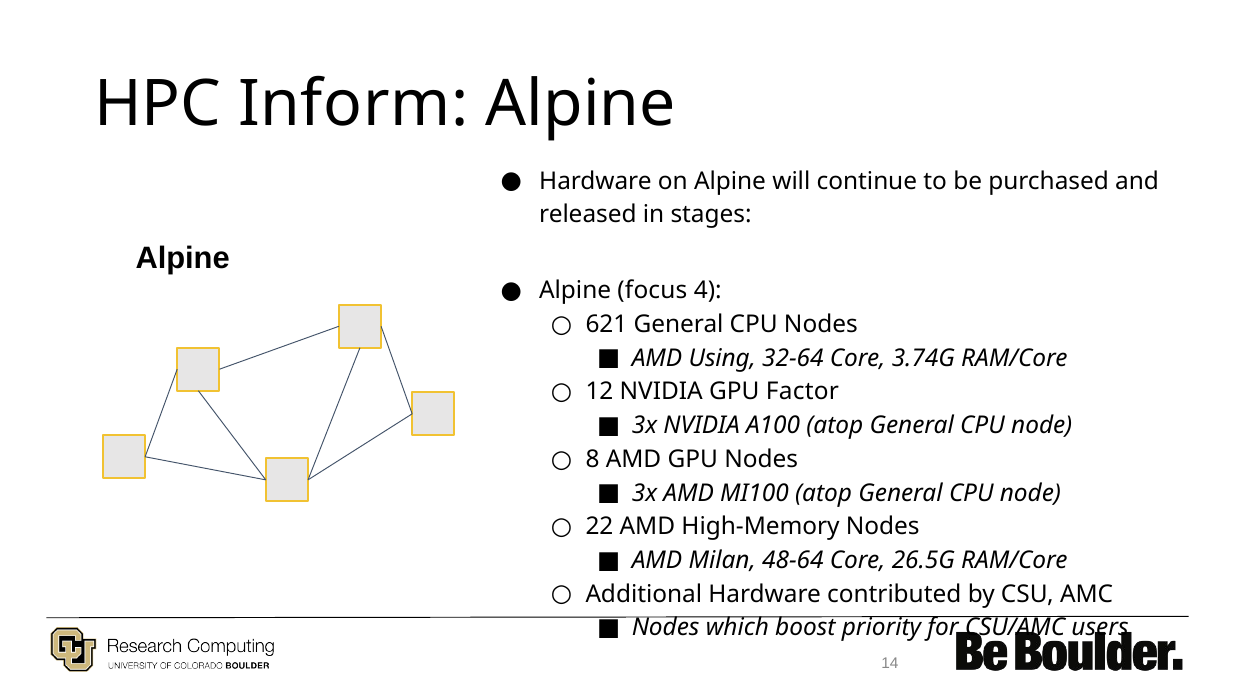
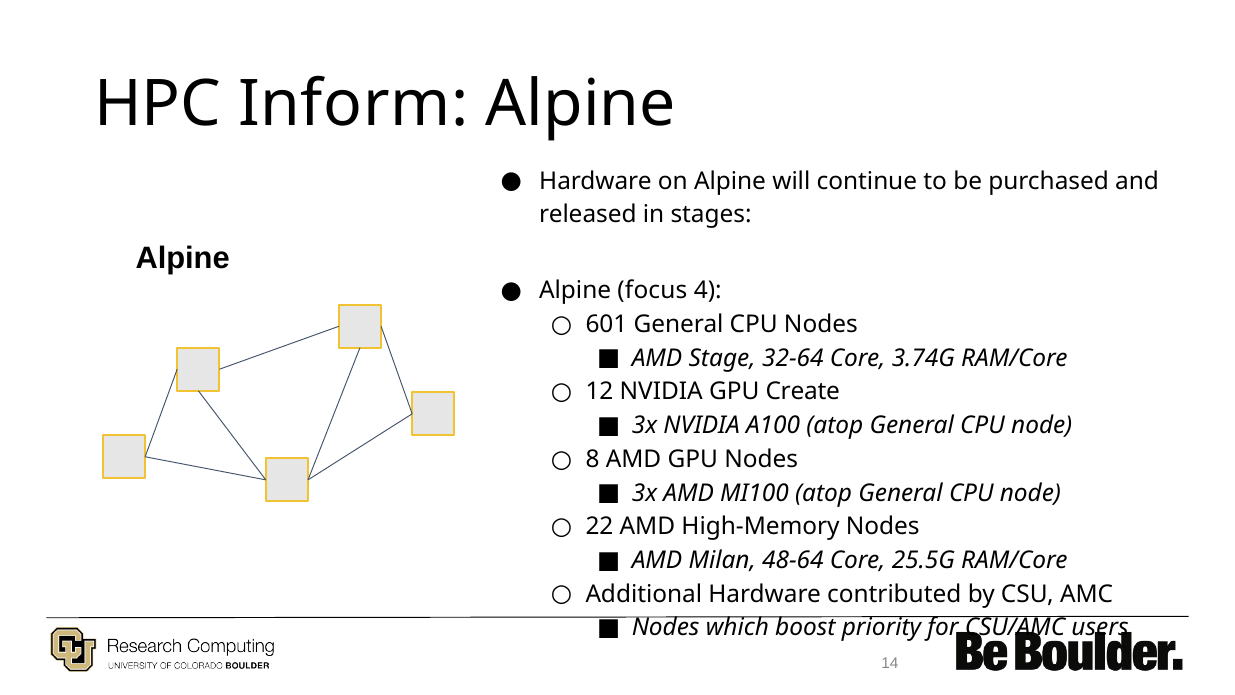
621: 621 -> 601
Using: Using -> Stage
Factor: Factor -> Create
26.5G: 26.5G -> 25.5G
